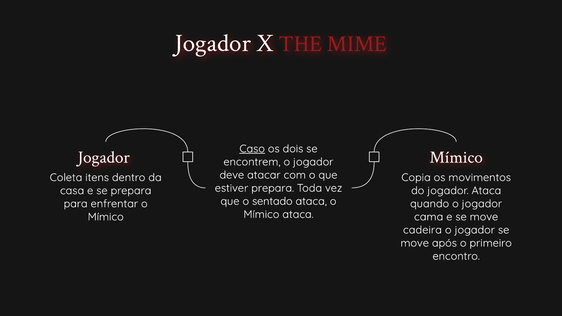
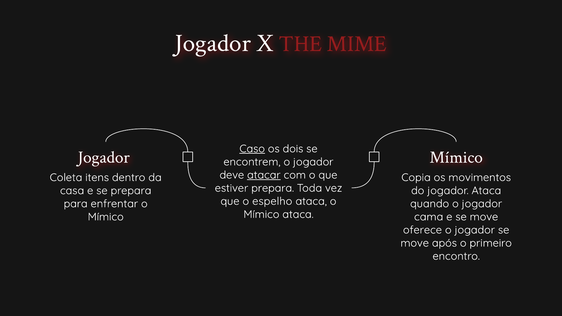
atacar underline: none -> present
sentado: sentado -> espelho
cadeira: cadeira -> oferece
